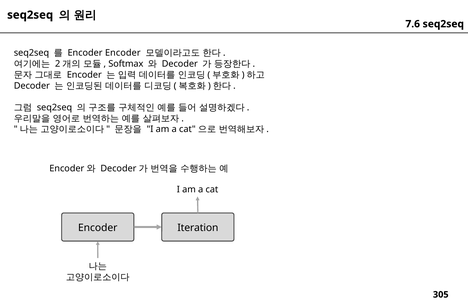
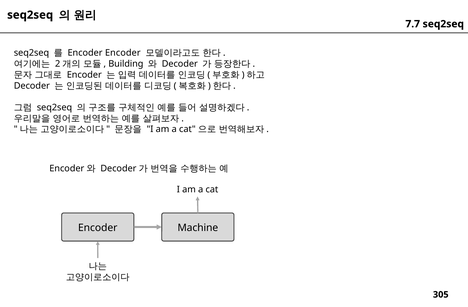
7.6: 7.6 -> 7.7
Softmax: Softmax -> Building
Iteration: Iteration -> Machine
